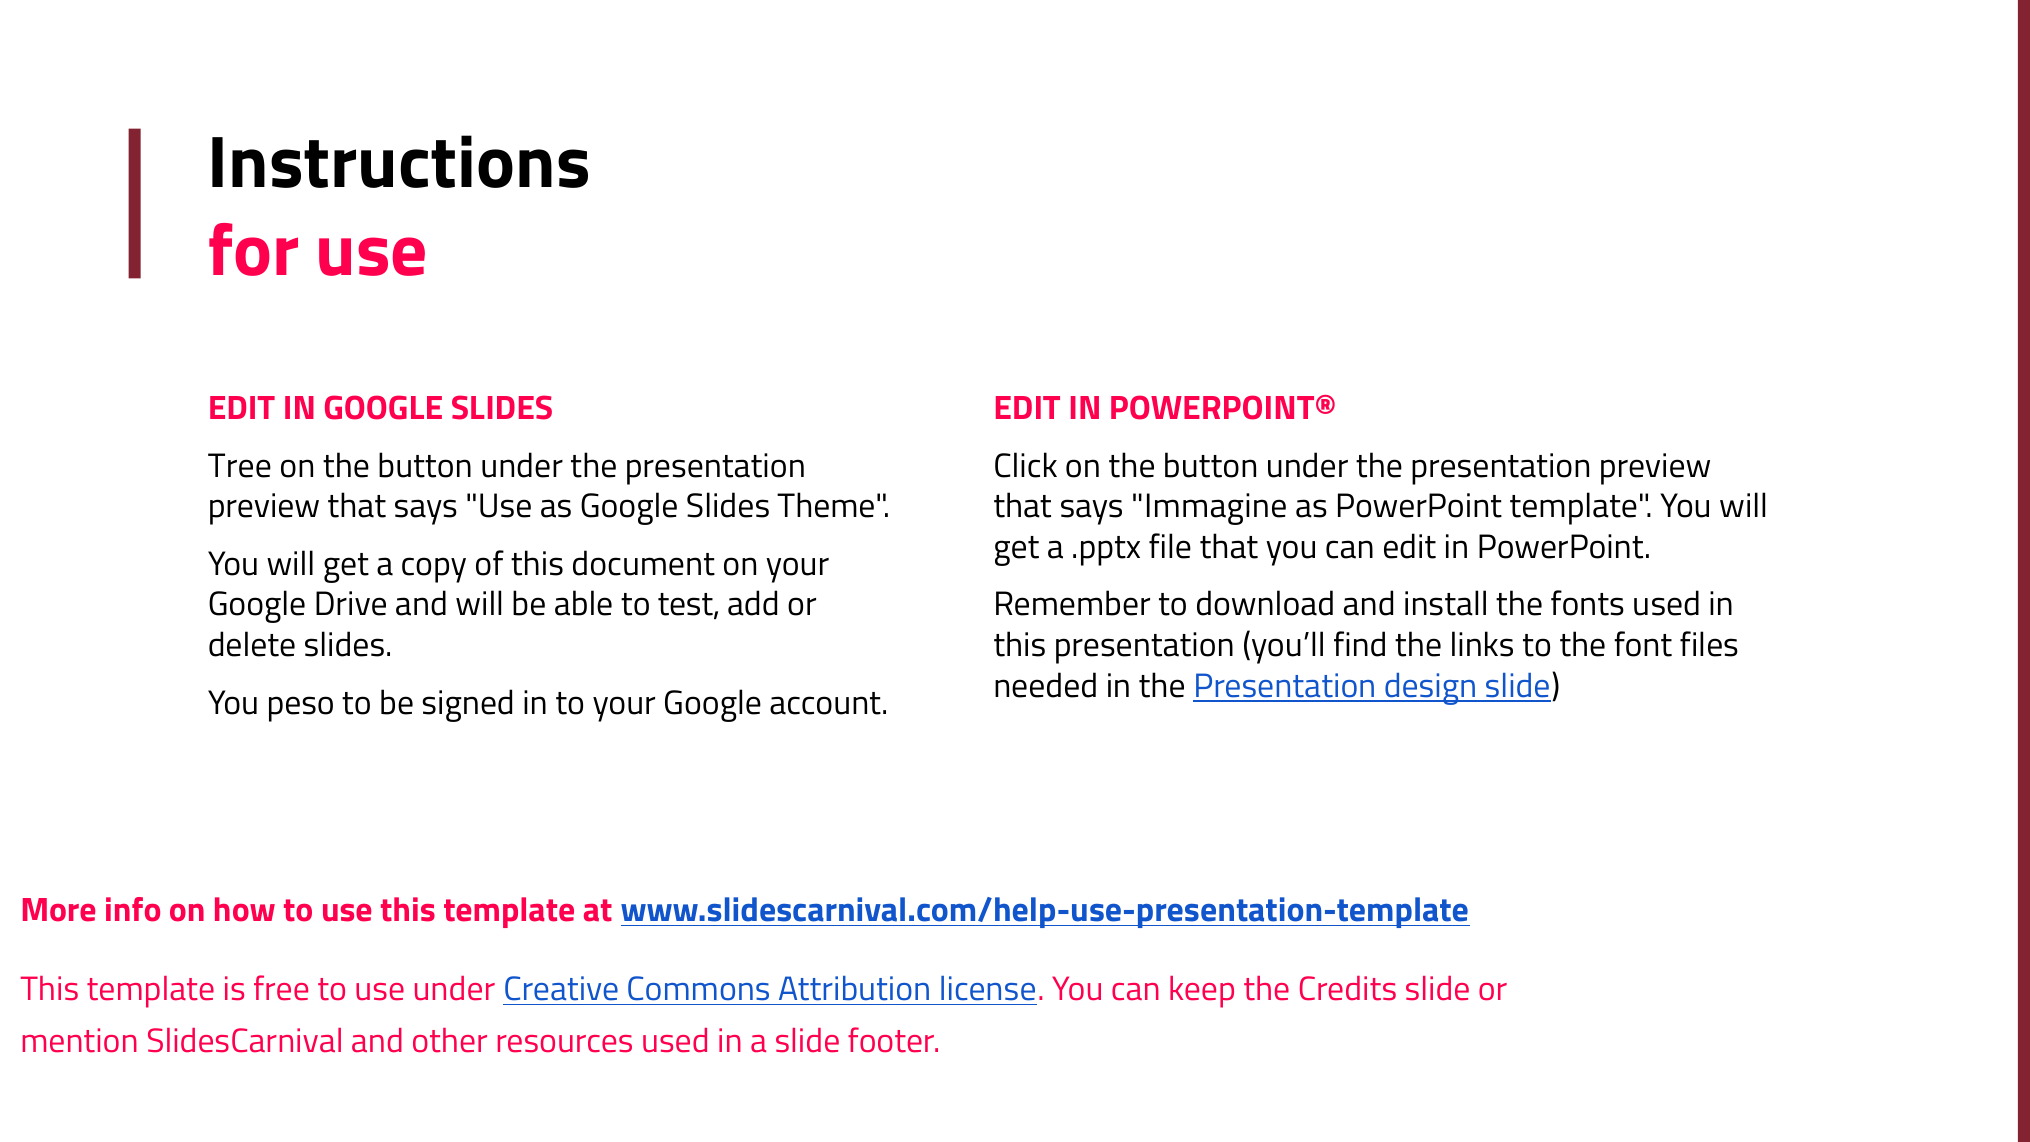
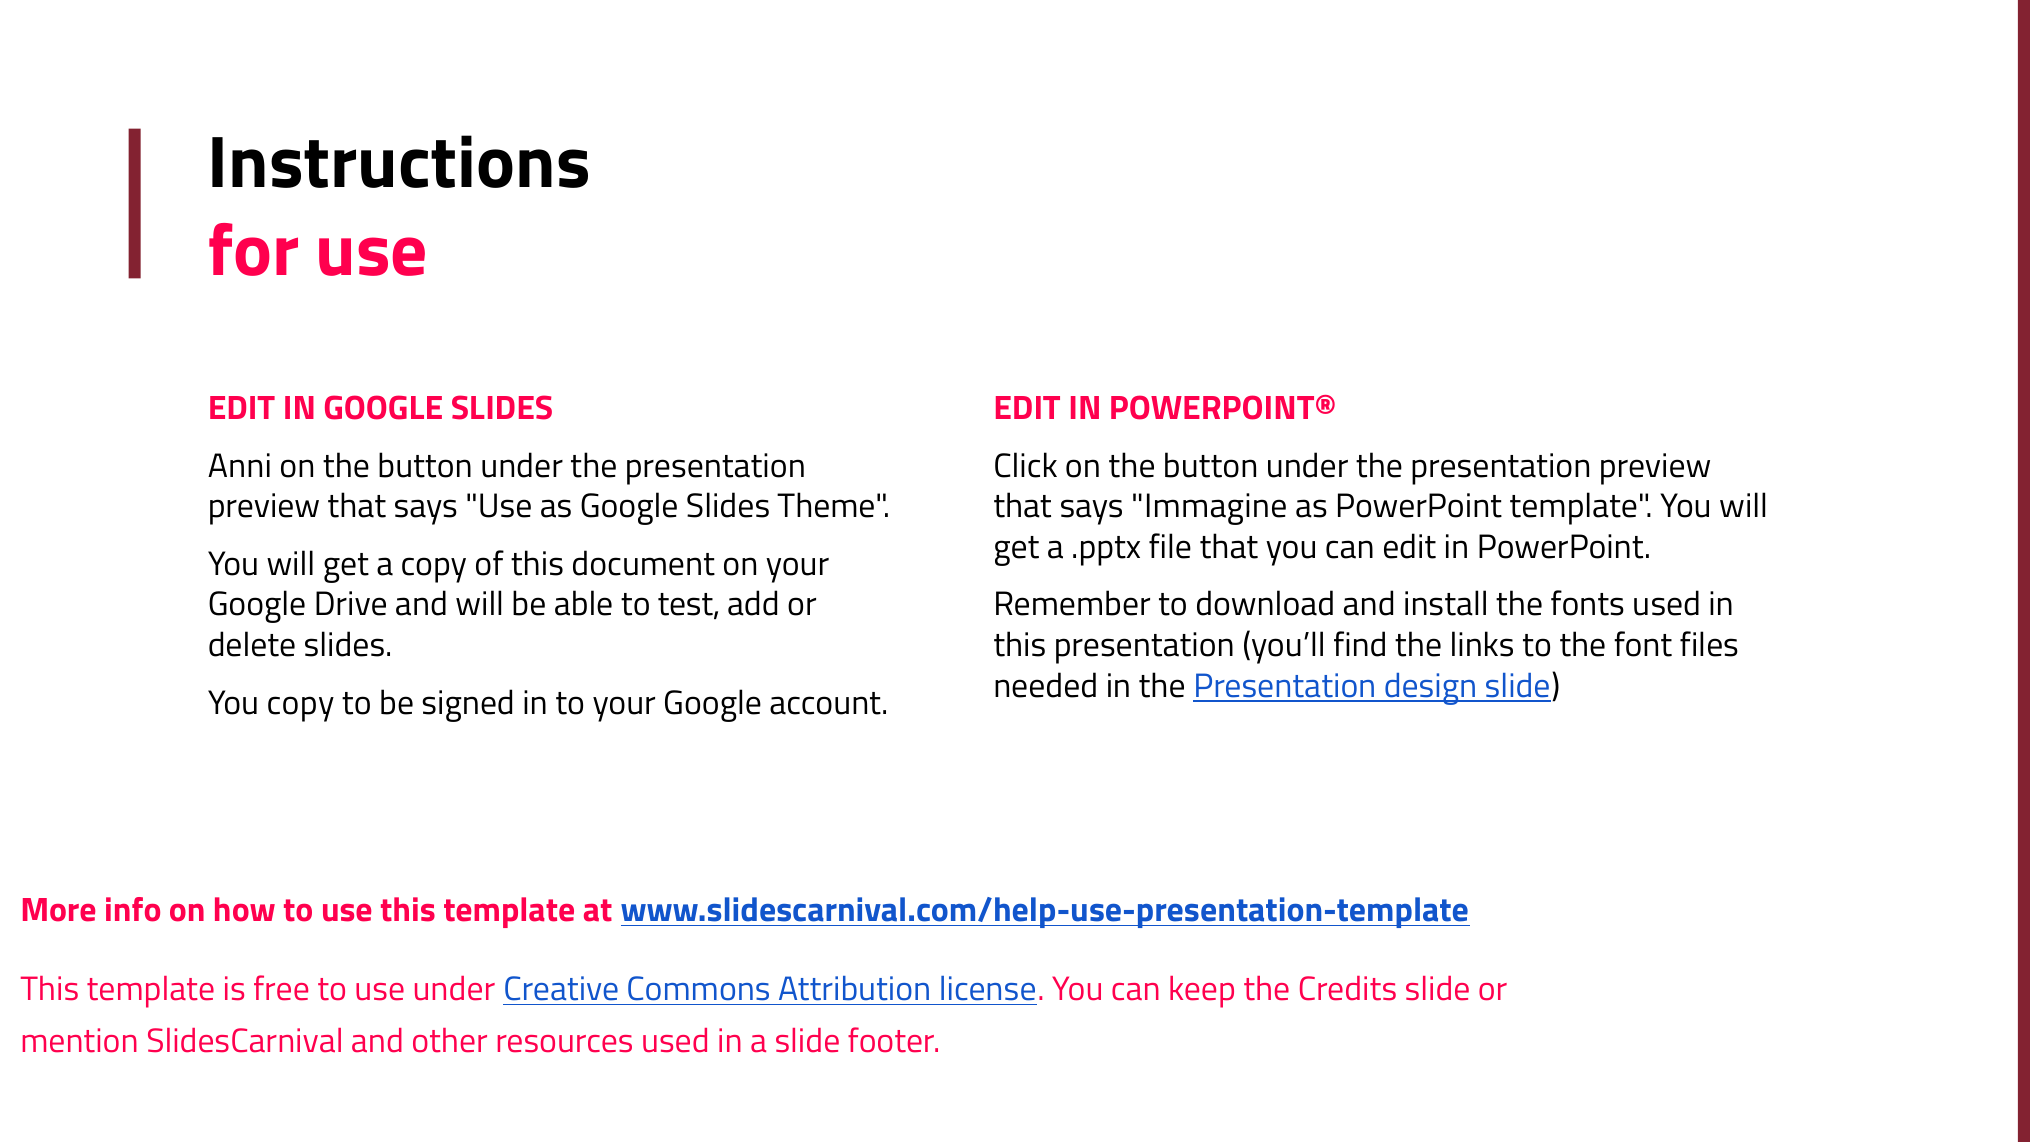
Tree: Tree -> Anni
You peso: peso -> copy
